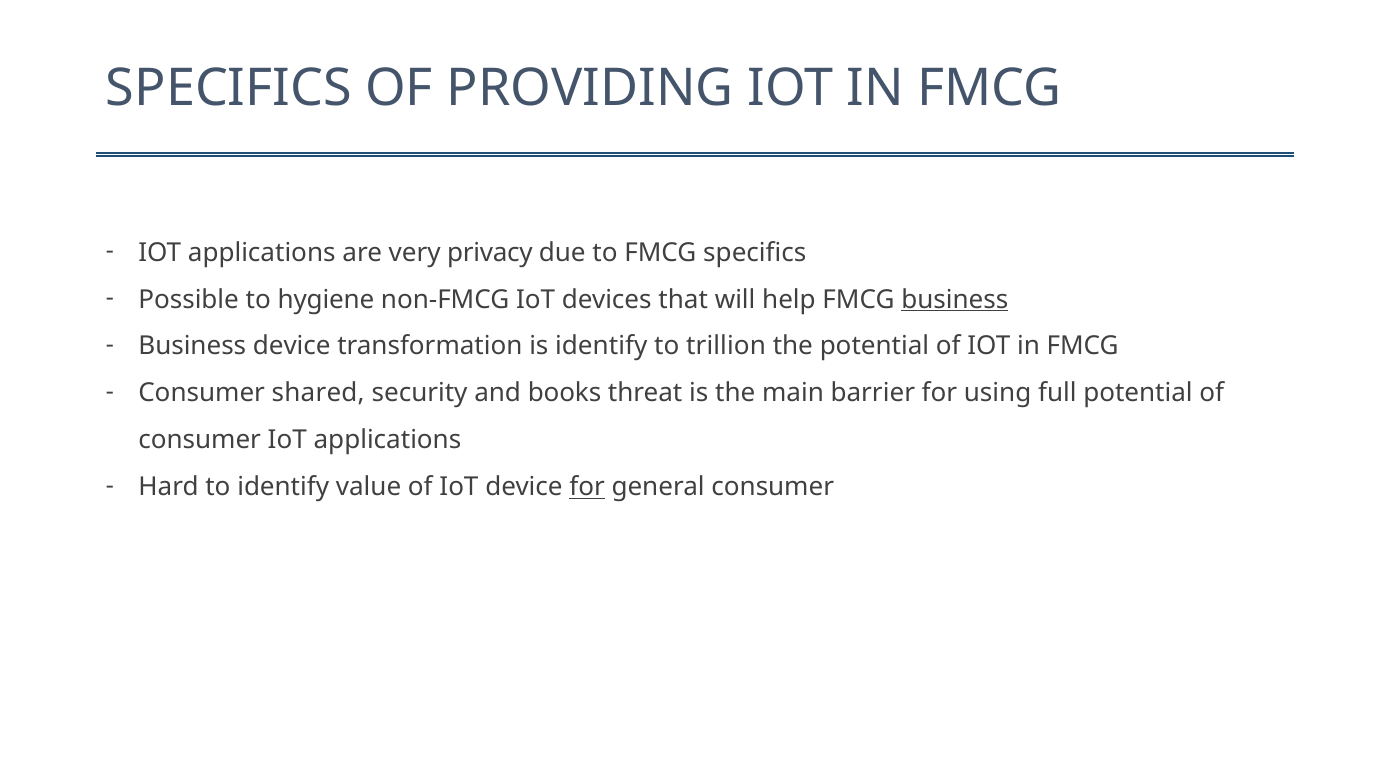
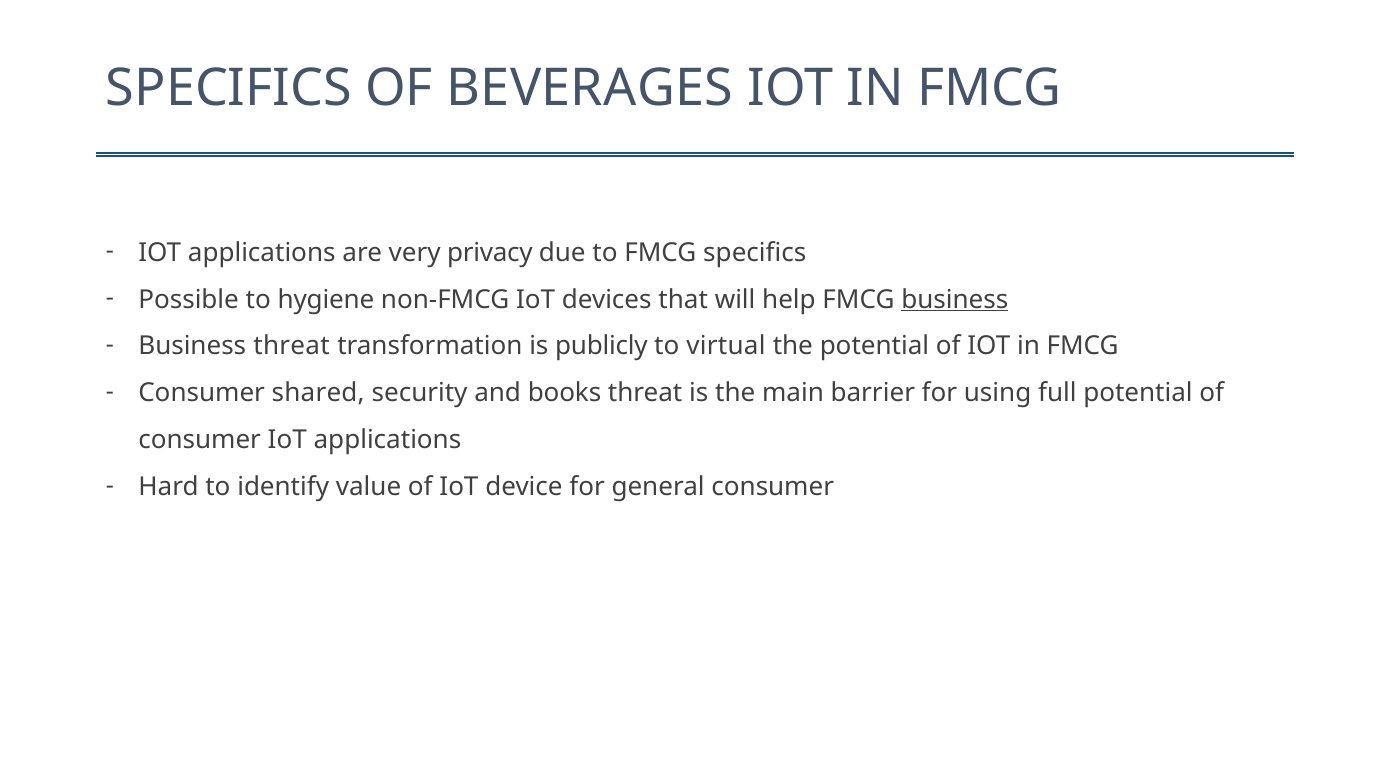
PROVIDING: PROVIDING -> BEVERAGES
Business device: device -> threat
is identify: identify -> publicly
trillion: trillion -> virtual
for at (587, 487) underline: present -> none
